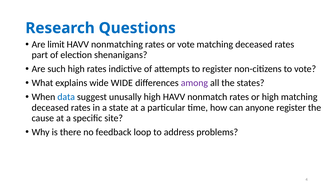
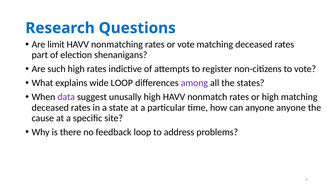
wide WIDE: WIDE -> LOOP
data colour: blue -> purple
anyone register: register -> anyone
